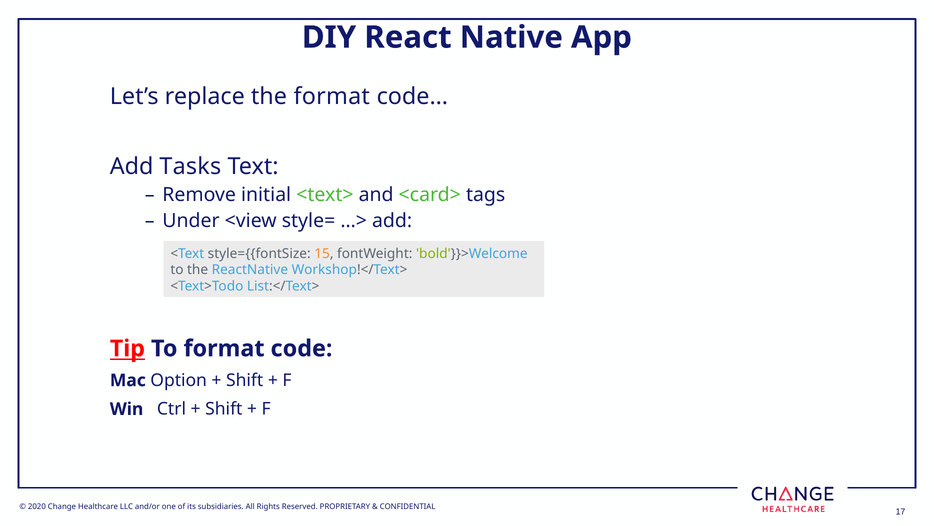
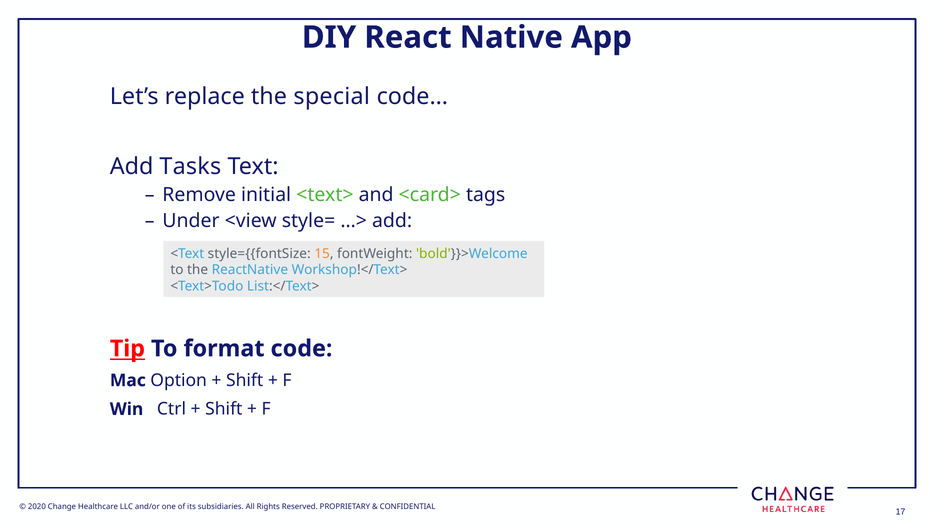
the format: format -> special
